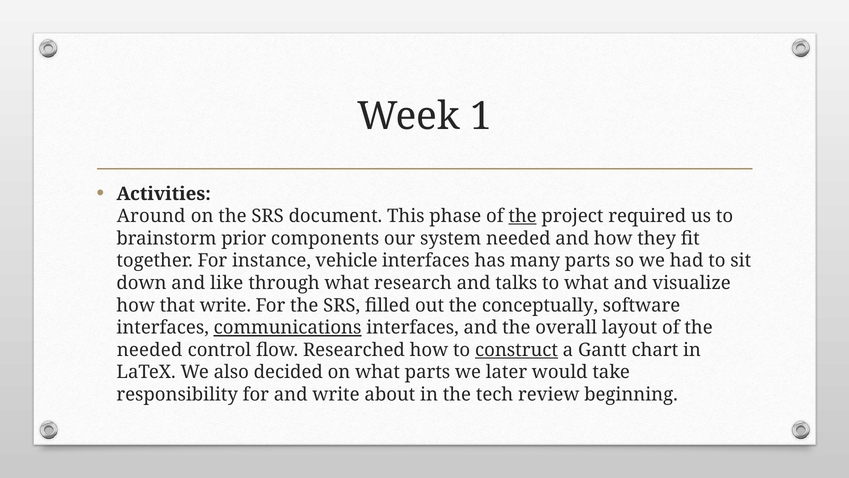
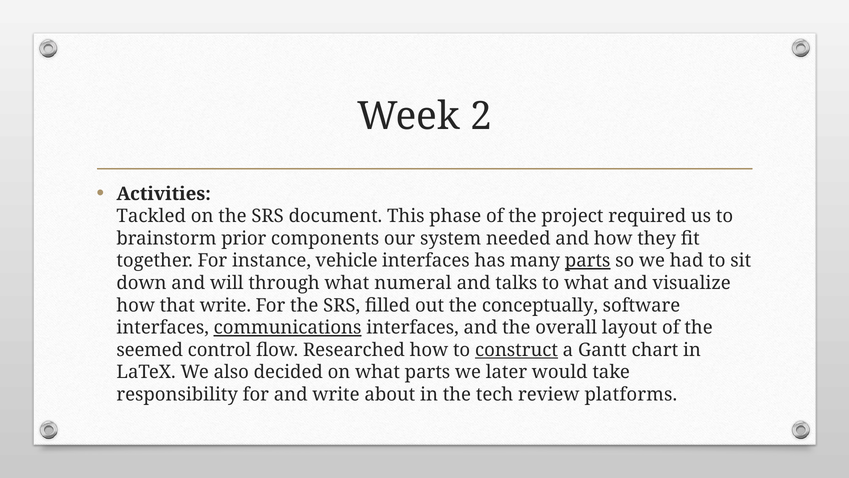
1: 1 -> 2
Around: Around -> Tackled
the at (523, 216) underline: present -> none
parts at (588, 261) underline: none -> present
like: like -> will
research: research -> numeral
needed at (150, 350): needed -> seemed
beginning: beginning -> platforms
